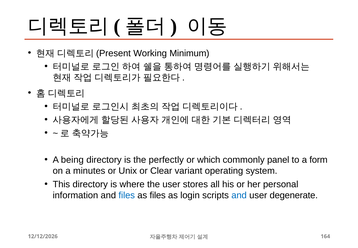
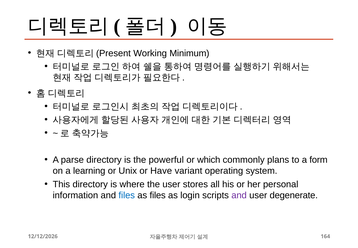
being: being -> parse
perfectly: perfectly -> powerful
panel: panel -> plans
minutes: minutes -> learning
Clear: Clear -> Have
and at (239, 195) colour: blue -> purple
